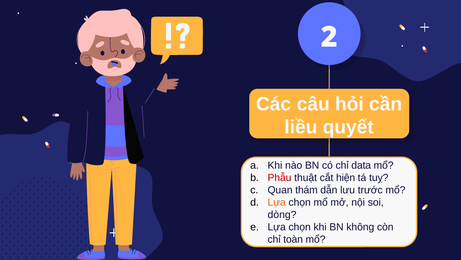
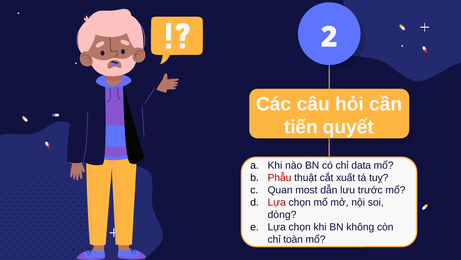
liều: liều -> tiến
hiện: hiện -> xuất
thám: thám -> most
Lựa at (277, 202) colour: orange -> red
